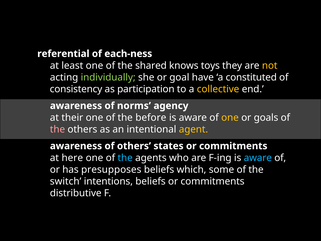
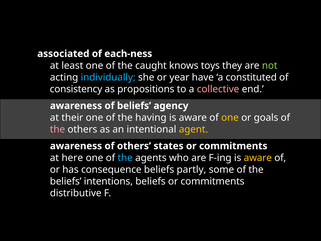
referential: referential -> associated
shared: shared -> caught
not colour: yellow -> light green
individually colour: light green -> light blue
goal: goal -> year
participation: participation -> propositions
collective colour: yellow -> pink
of norms: norms -> beliefs
before: before -> having
aware at (258, 158) colour: light blue -> yellow
presupposes: presupposes -> consequence
which: which -> partly
switch at (66, 181): switch -> beliefs
